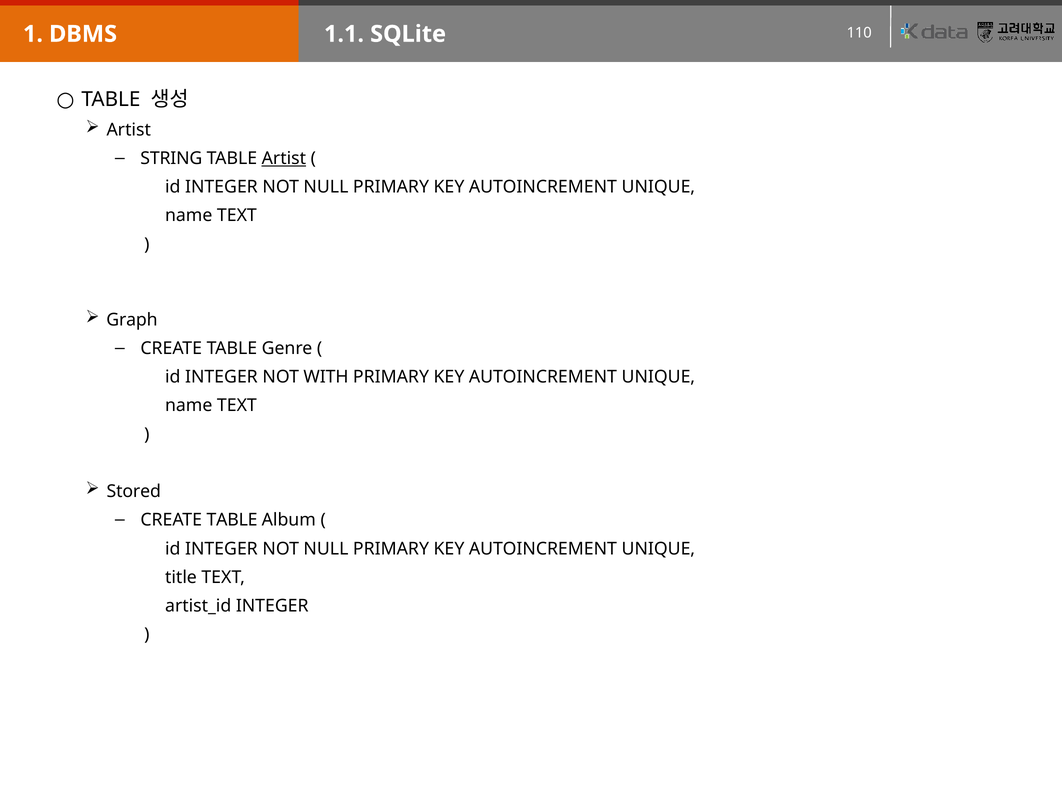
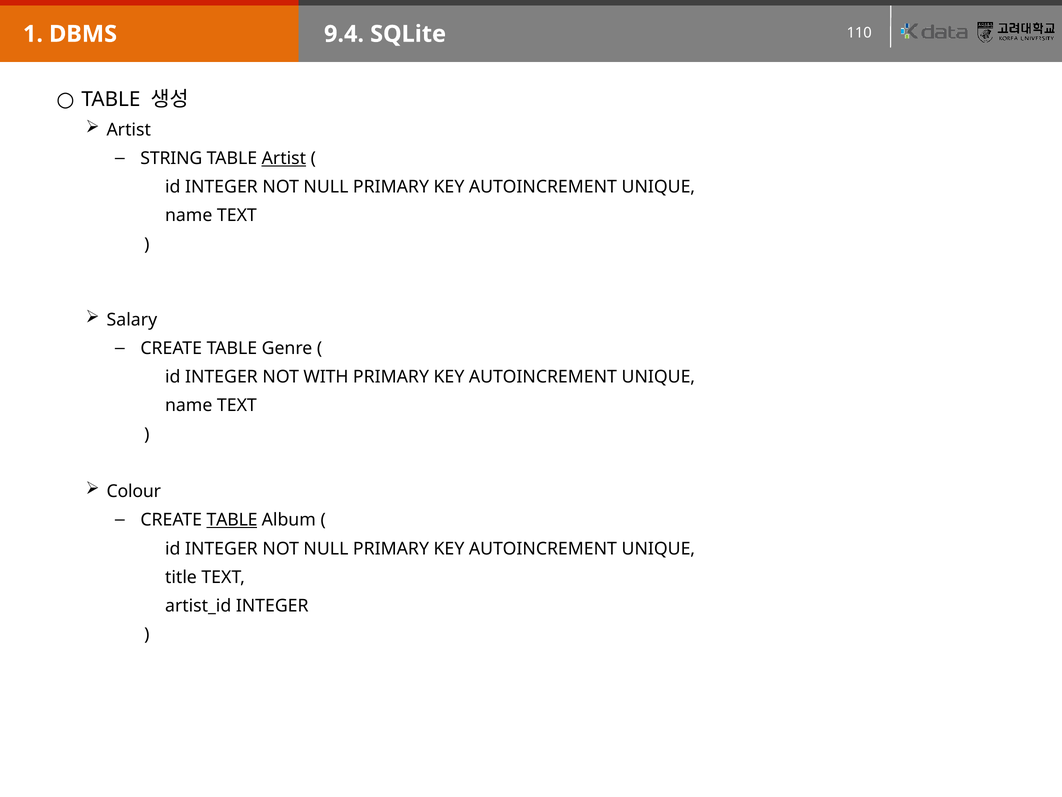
1.1: 1.1 -> 9.4
Graph: Graph -> Salary
Stored: Stored -> Colour
TABLE at (232, 520) underline: none -> present
